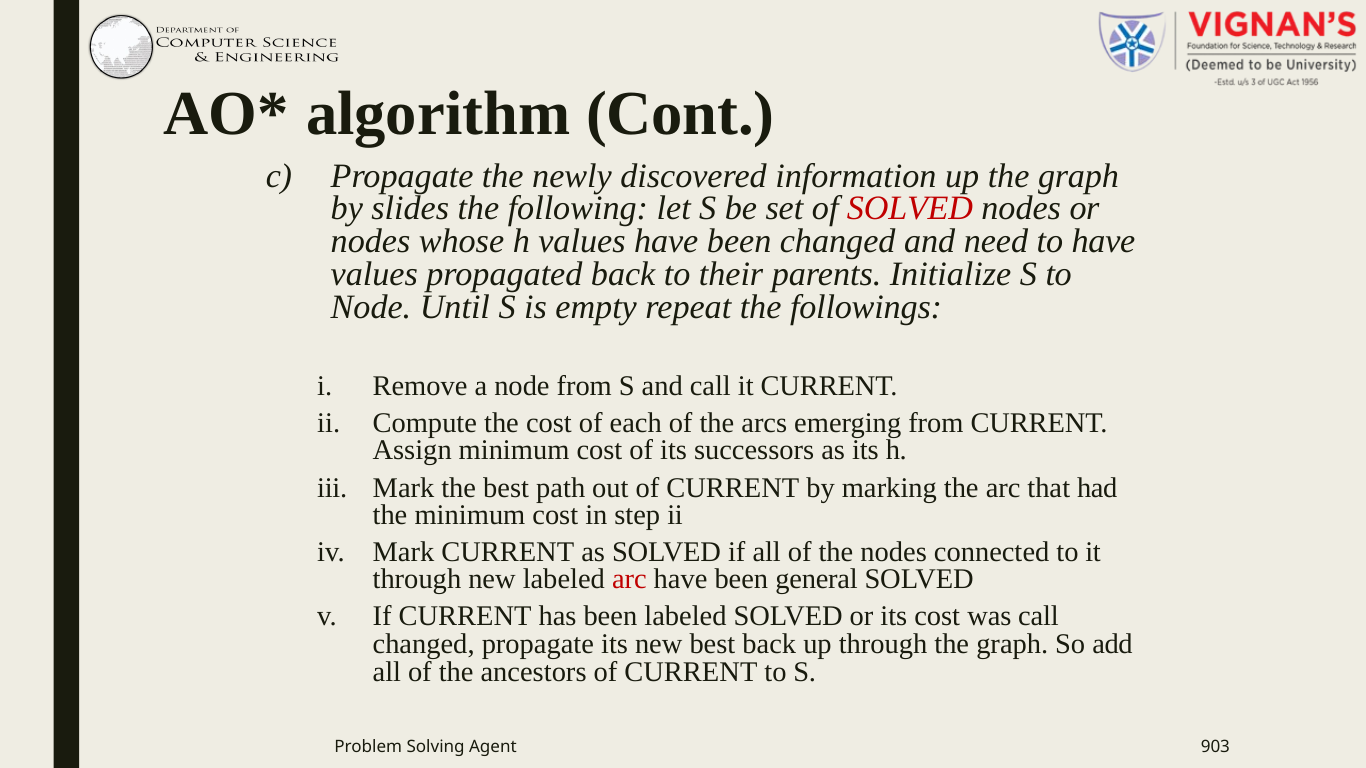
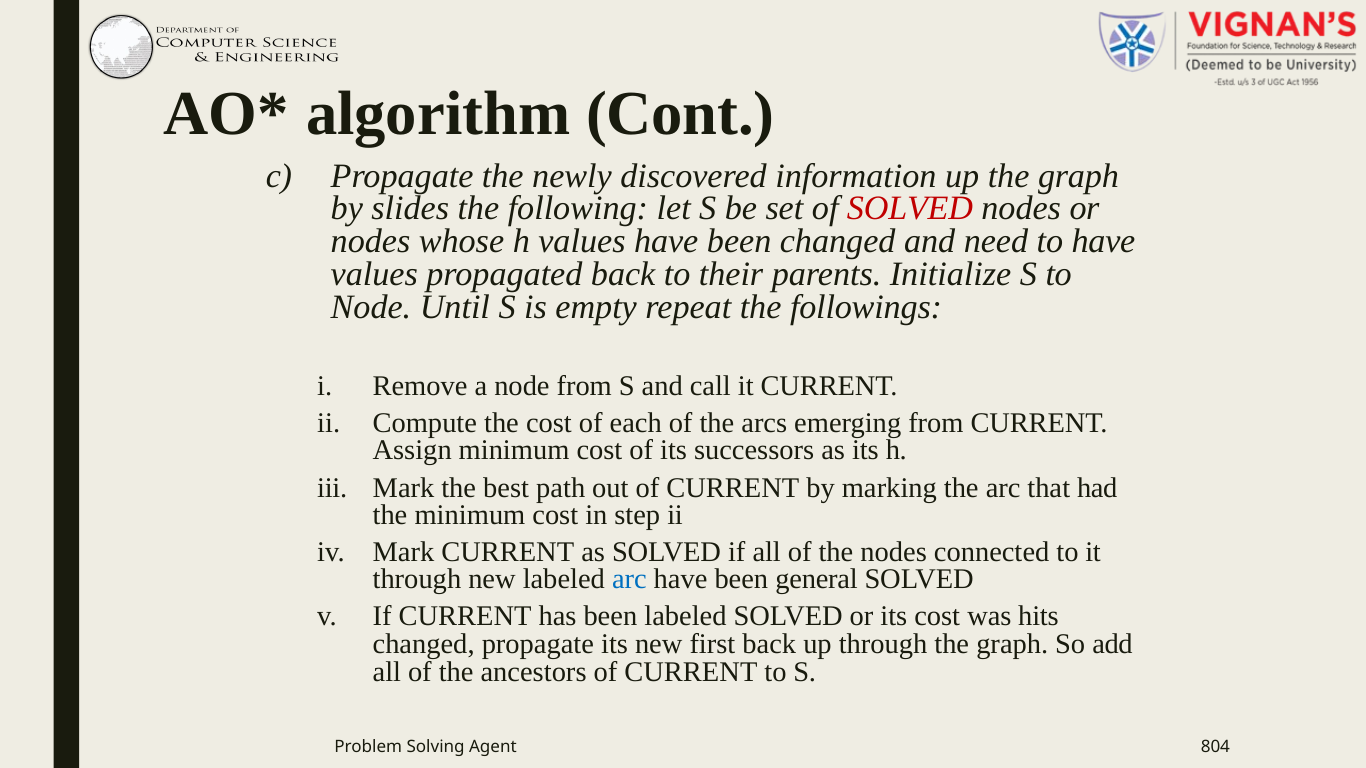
arc at (629, 580) colour: red -> blue
was call: call -> hits
new best: best -> first
903: 903 -> 804
